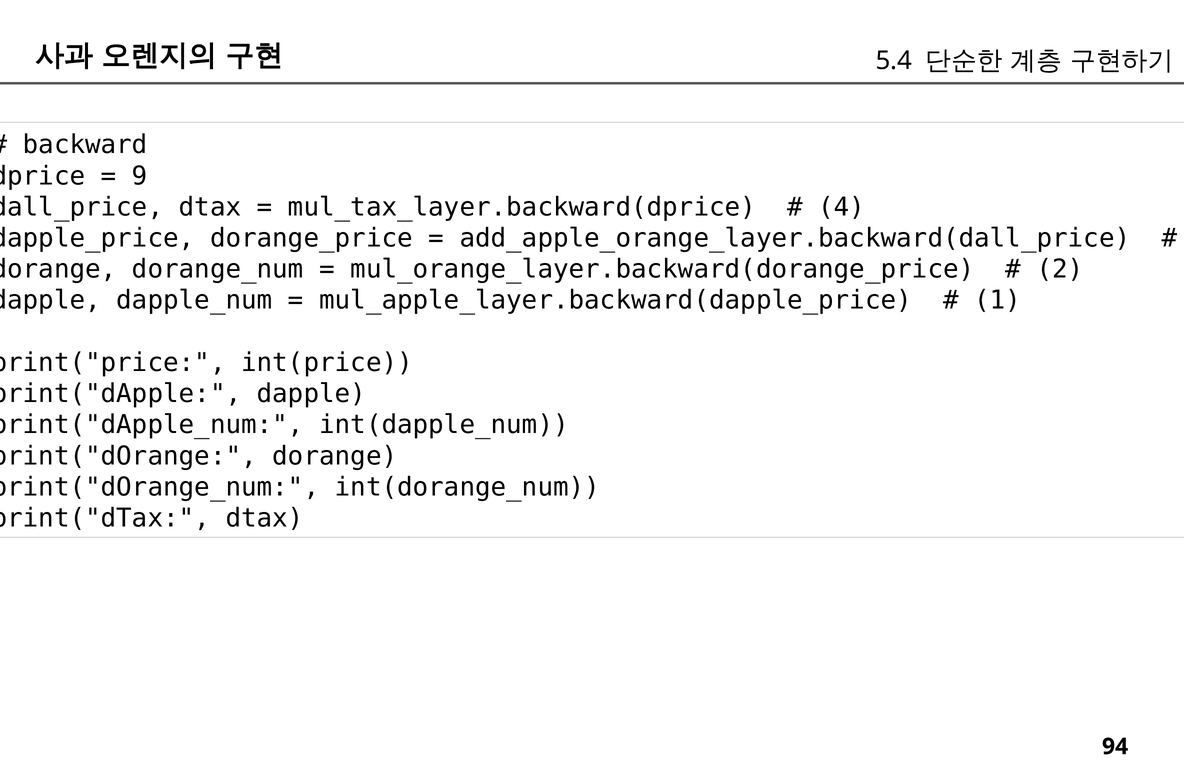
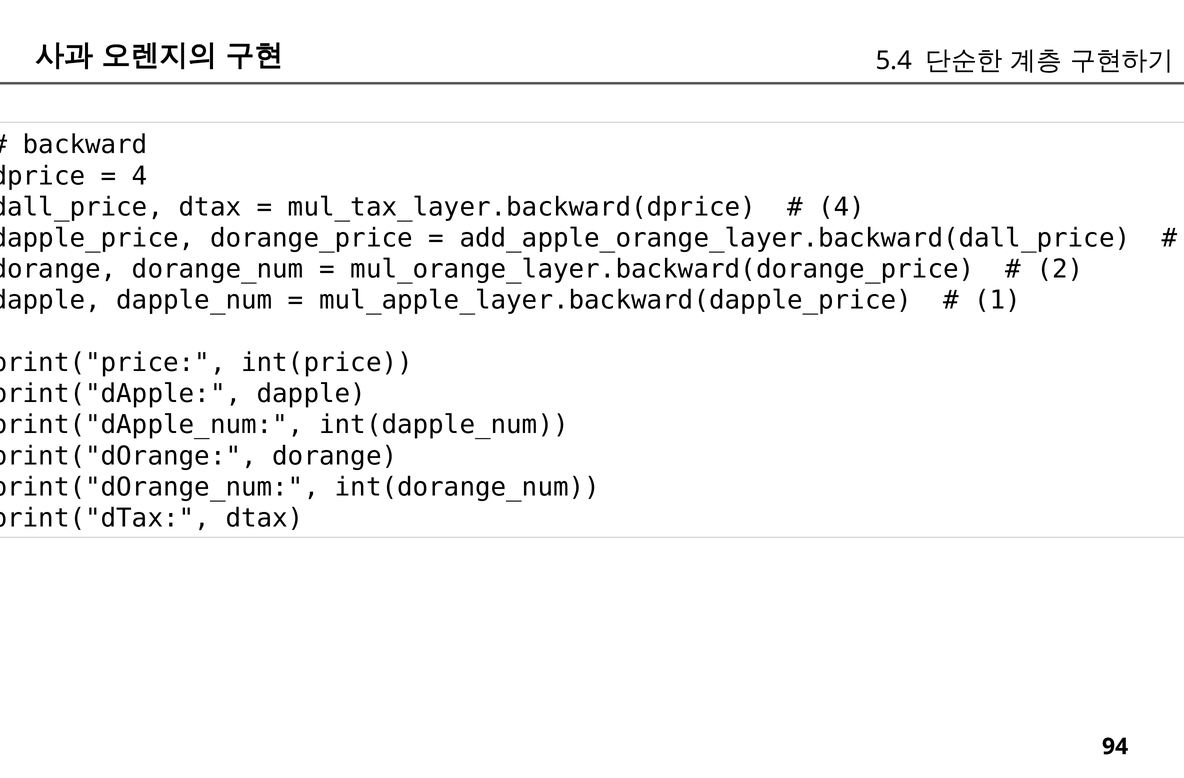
9 at (140, 176): 9 -> 4
